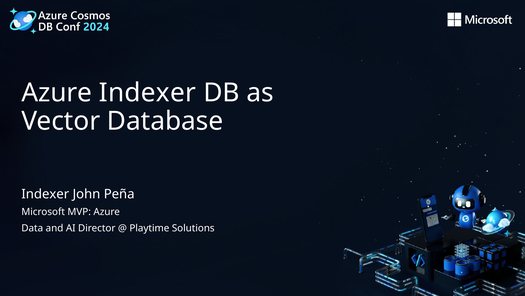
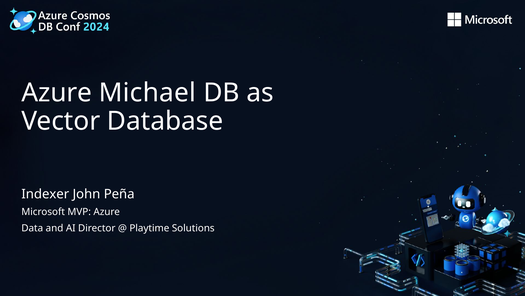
Azure Indexer: Indexer -> Michael
